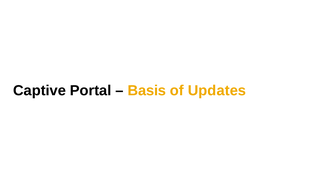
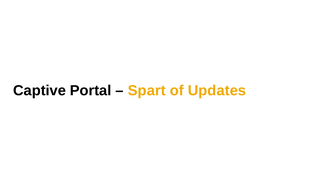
Basis: Basis -> Spart
